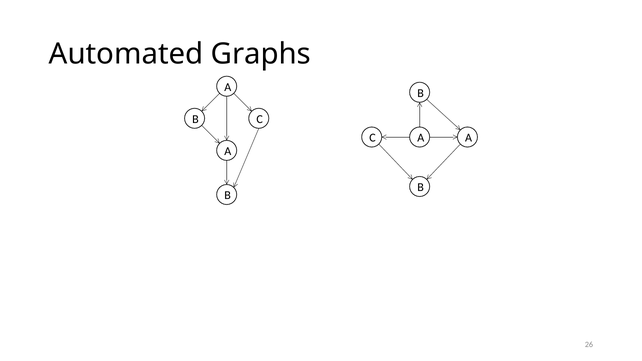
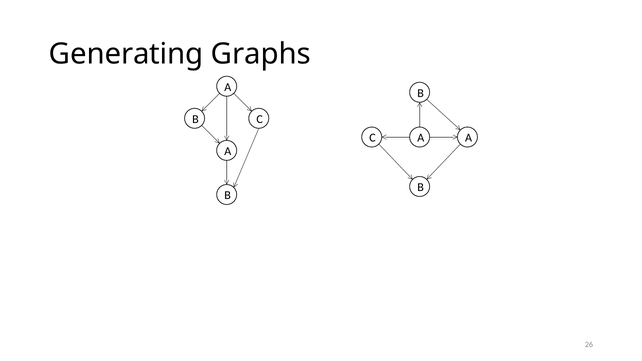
Automated: Automated -> Generating
